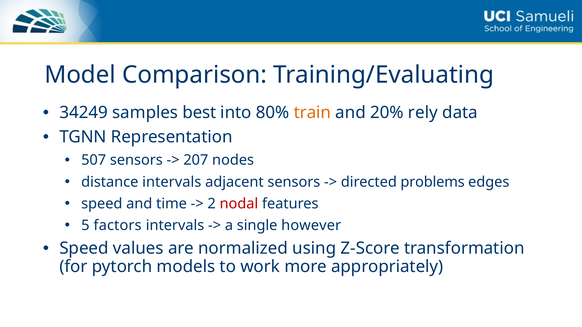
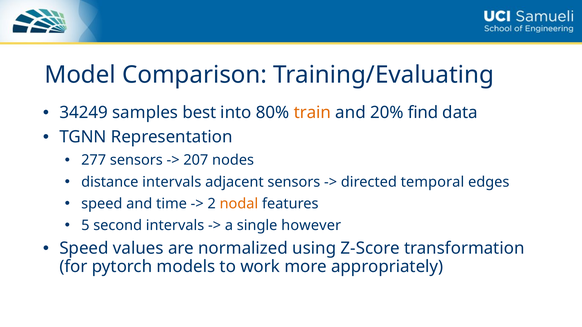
rely: rely -> find
507: 507 -> 277
problems: problems -> temporal
nodal colour: red -> orange
factors: factors -> second
